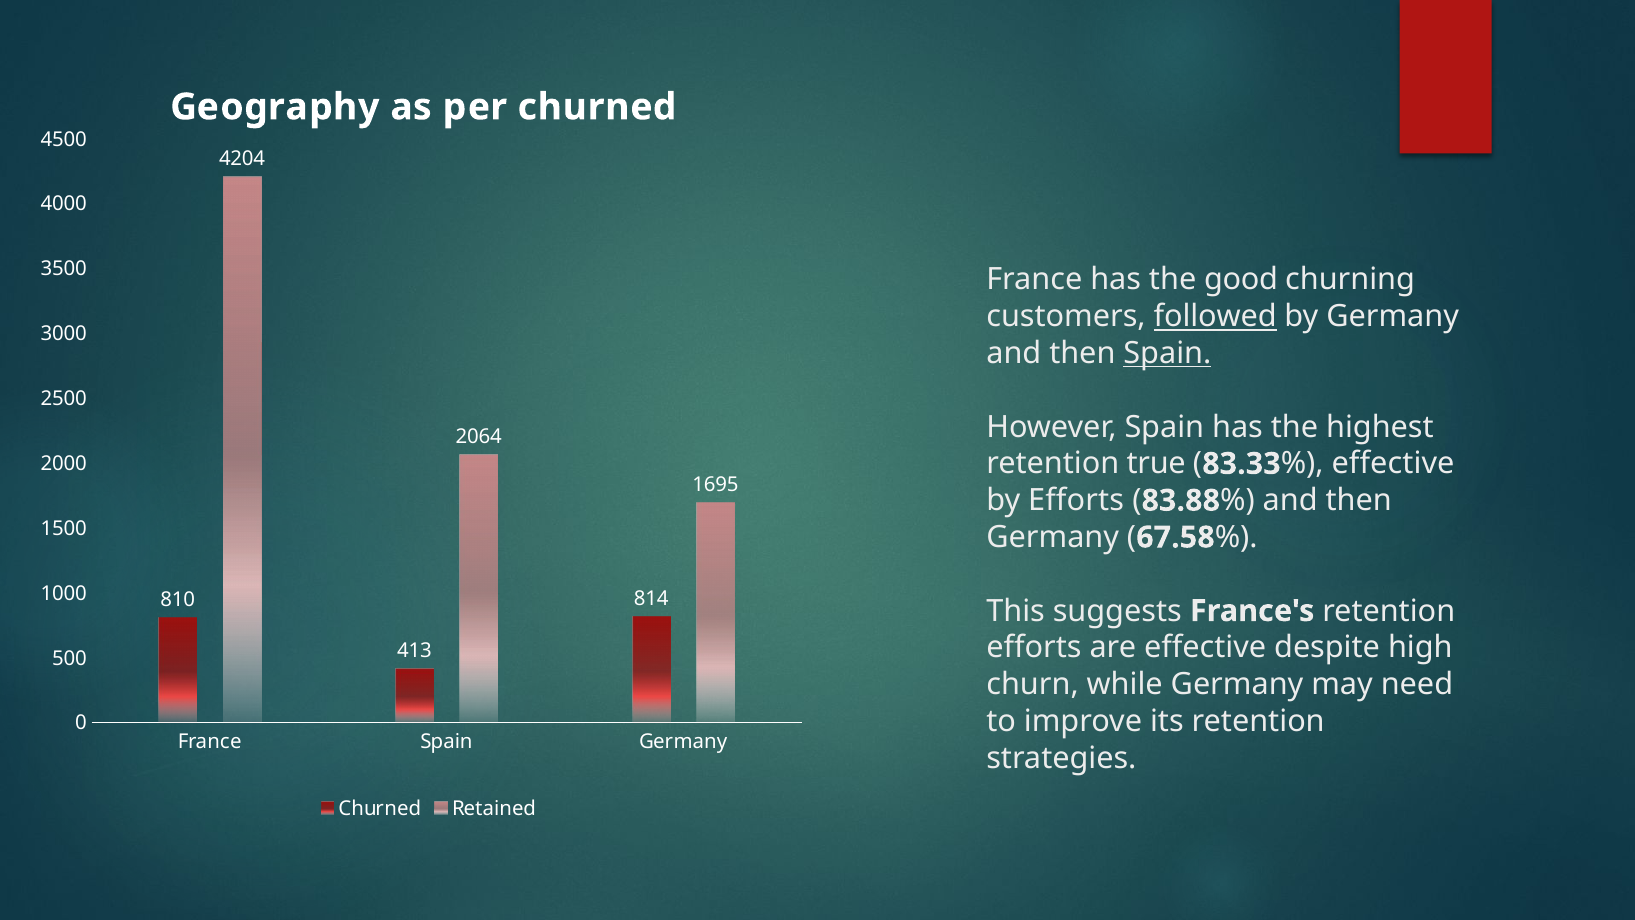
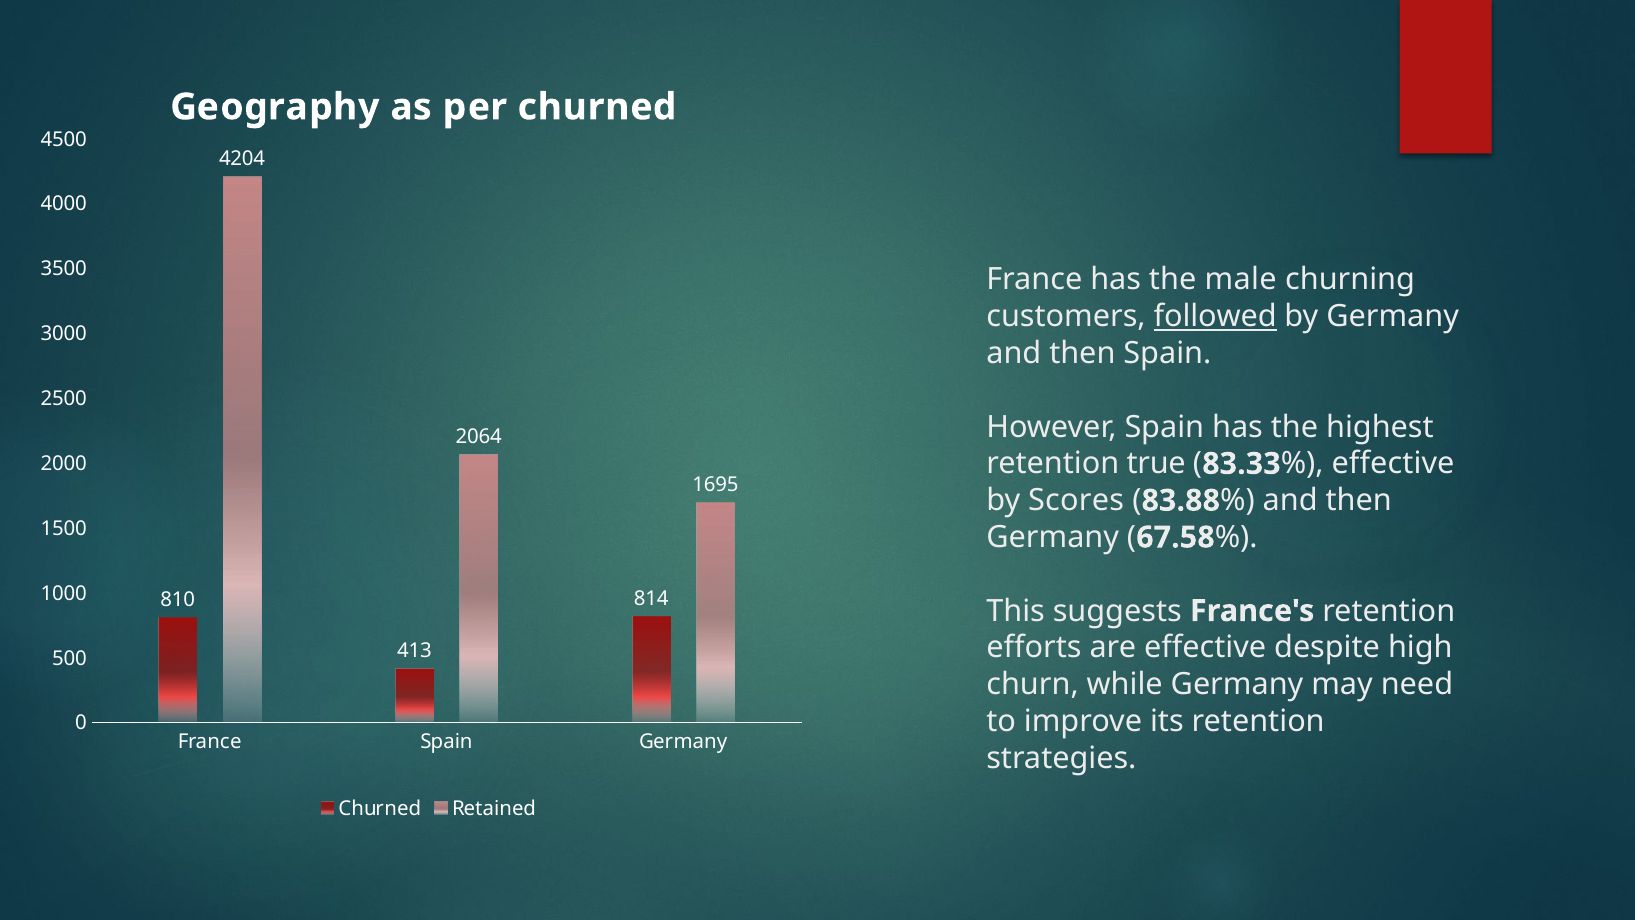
good: good -> male
Spain at (1167, 353) underline: present -> none
by Efforts: Efforts -> Scores
